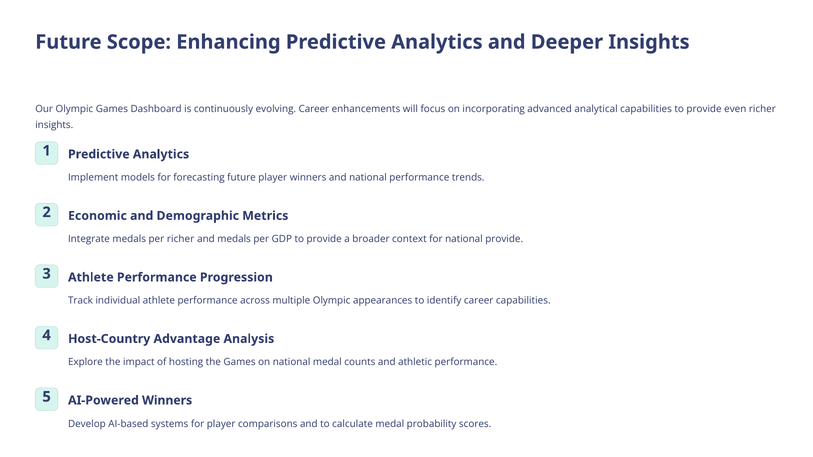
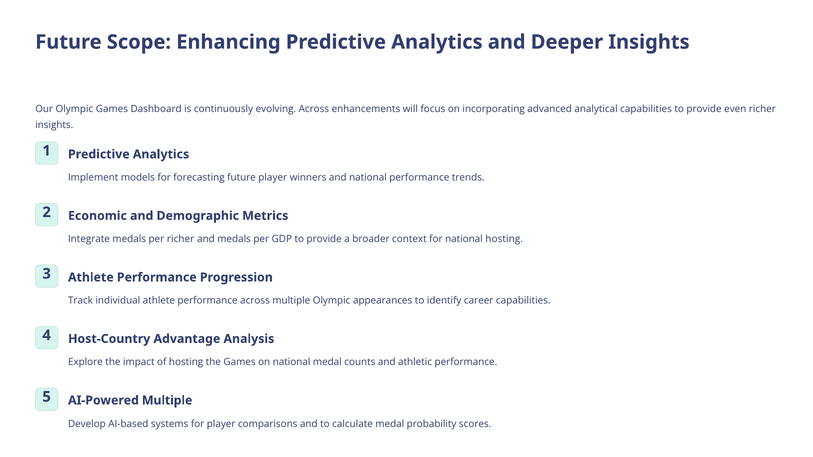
evolving Career: Career -> Across
national provide: provide -> hosting
AI-Powered Winners: Winners -> Multiple
